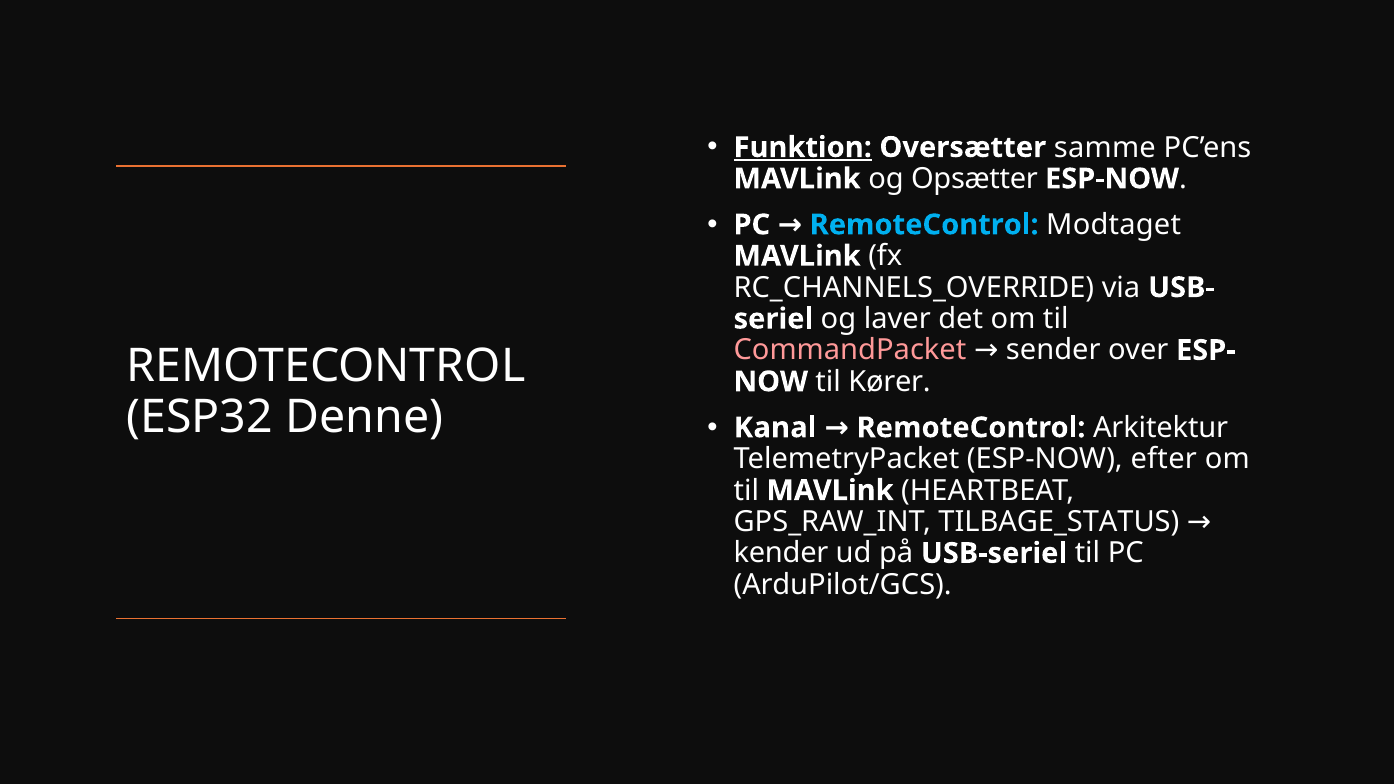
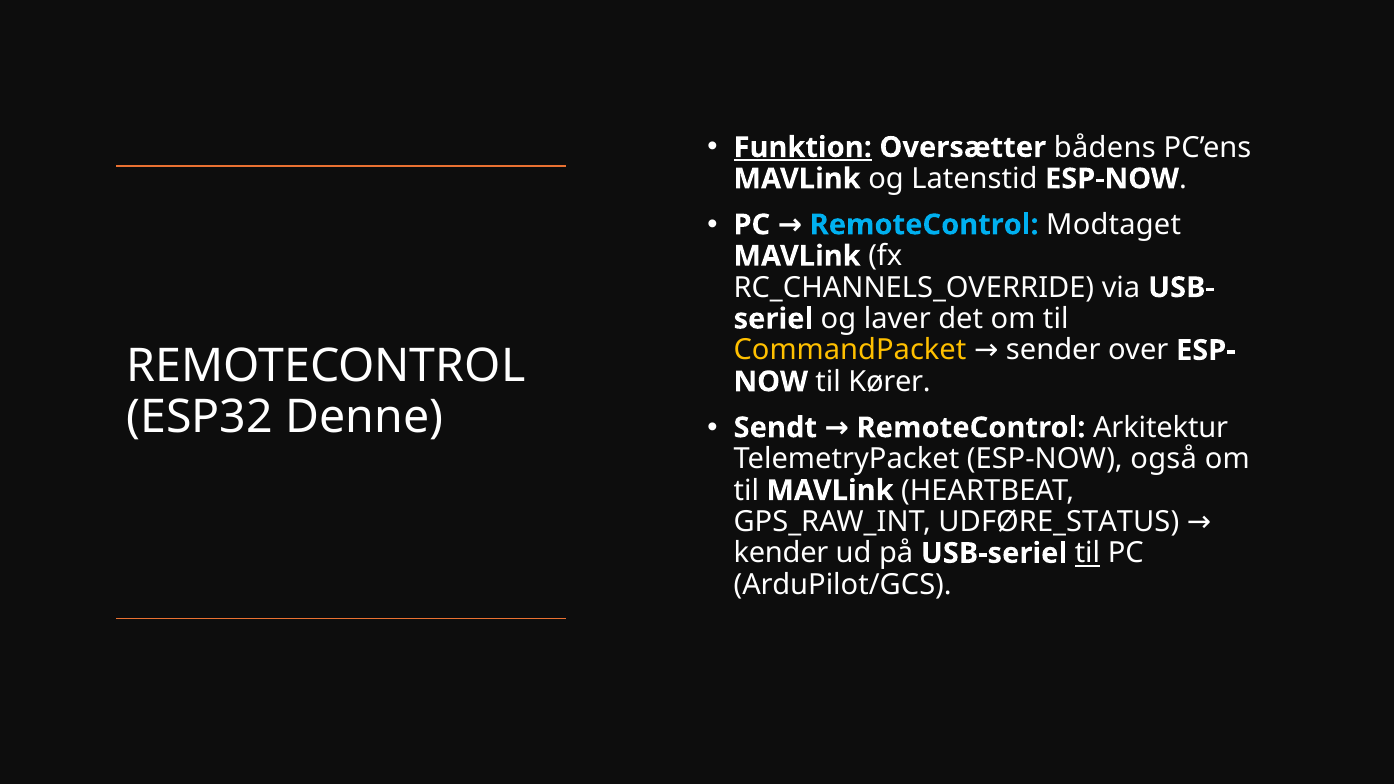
samme: samme -> bådens
Opsætter: Opsætter -> Latenstid
CommandPacket colour: pink -> yellow
Kanal: Kanal -> Sendt
efter: efter -> også
TILBAGE_STATUS: TILBAGE_STATUS -> UDFØRE_STATUS
til at (1087, 553) underline: none -> present
